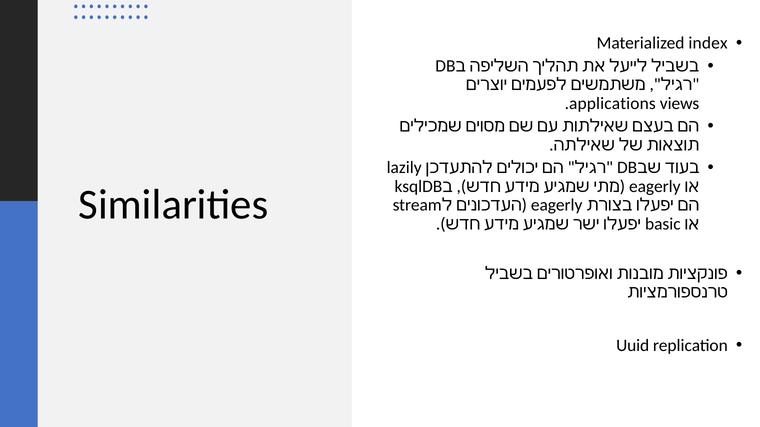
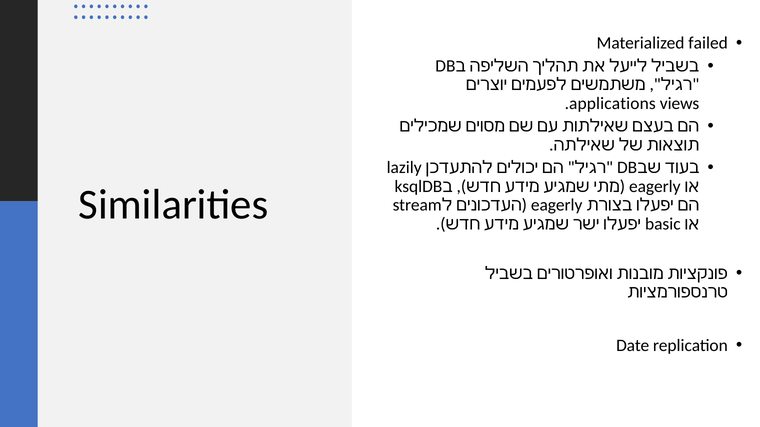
index: index -> failed
Uuid: Uuid -> Date
